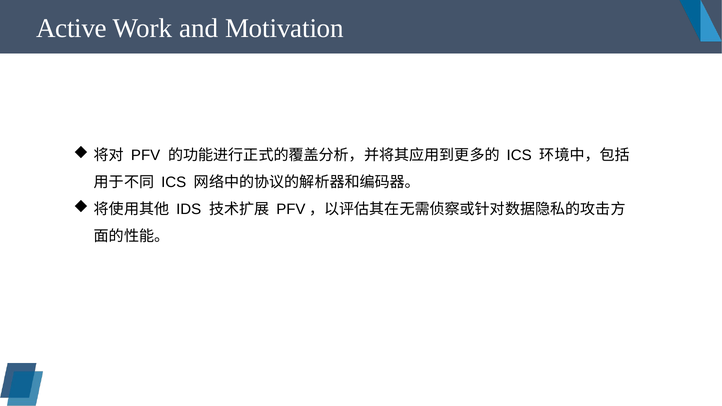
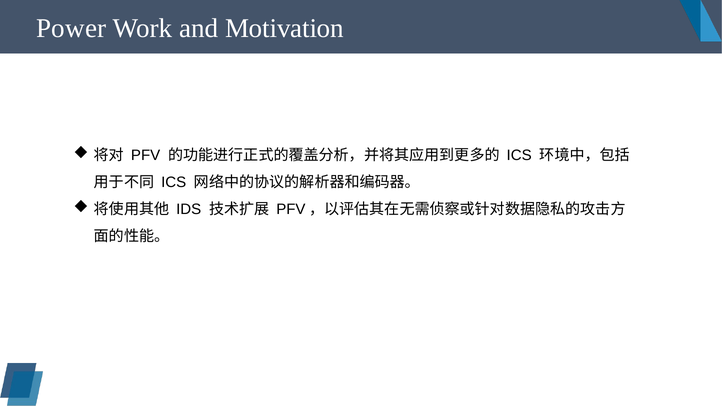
Active: Active -> Power
